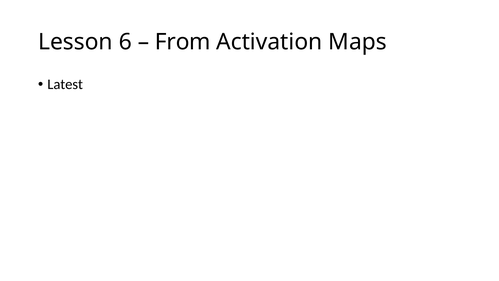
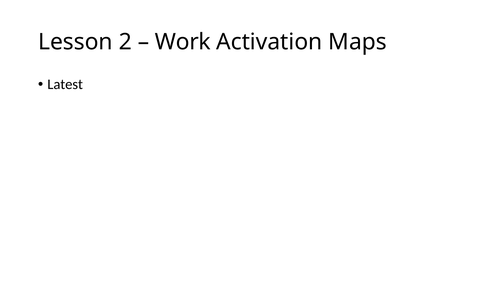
6: 6 -> 2
From: From -> Work
